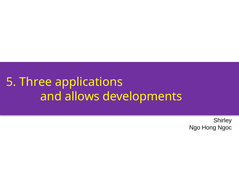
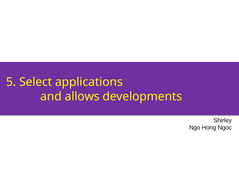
Three: Three -> Select
